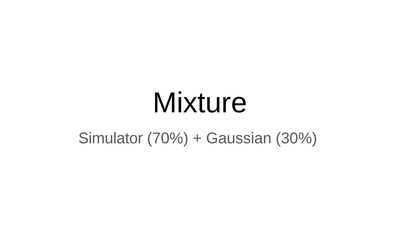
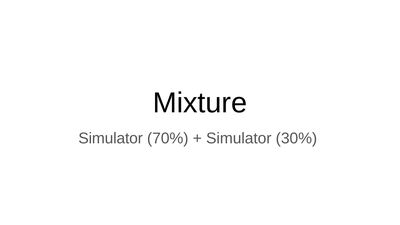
Gaussian at (239, 138): Gaussian -> Simulator
